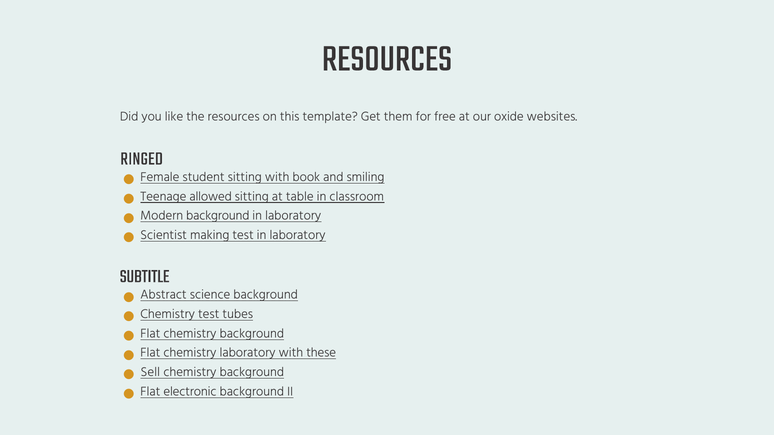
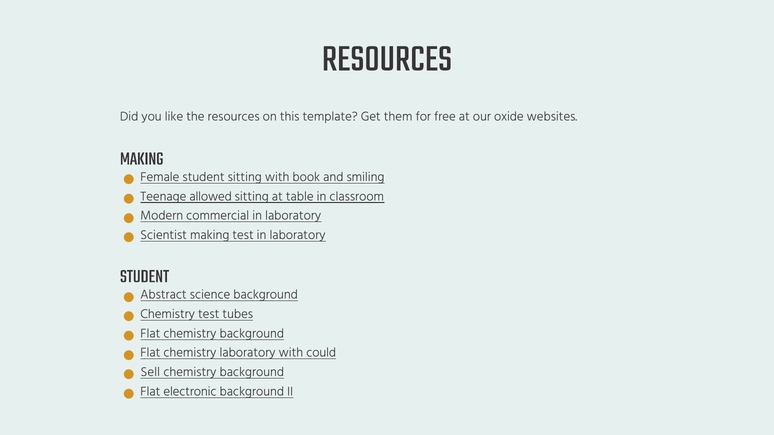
RINGED at (142, 158): RINGED -> MAKING
Modern background: background -> commercial
SUBTITLE at (145, 276): SUBTITLE -> STUDENT
these: these -> could
